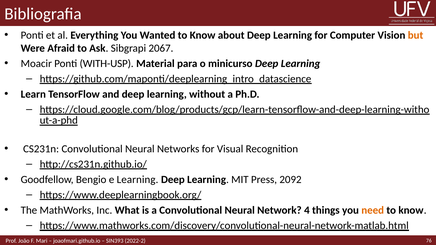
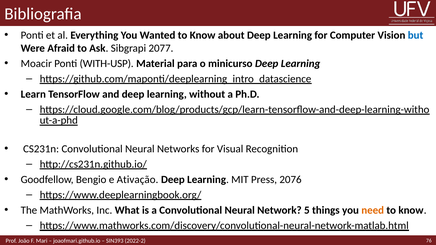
but colour: orange -> blue
2067: 2067 -> 2077
e Learning: Learning -> Ativação
2092: 2092 -> 2076
4: 4 -> 5
